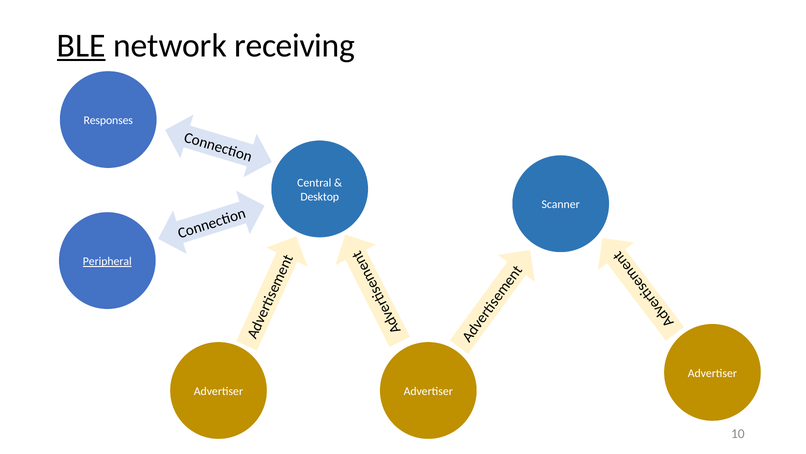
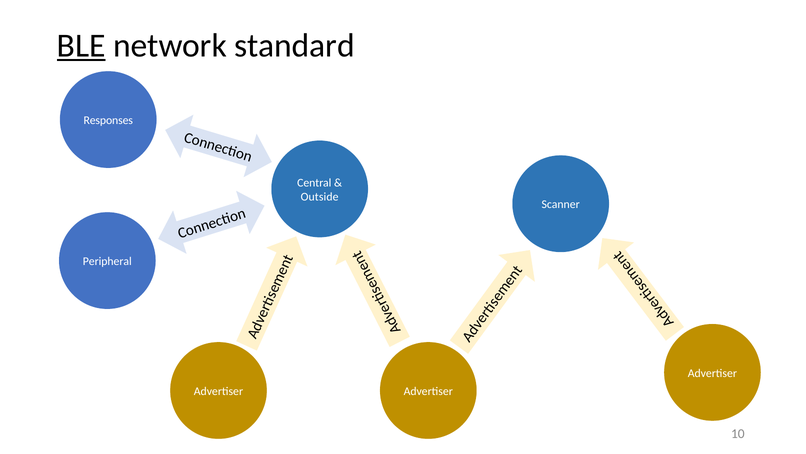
receiving: receiving -> standard
Desktop: Desktop -> Outside
Peripheral underline: present -> none
